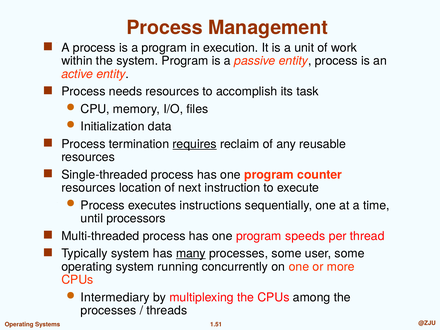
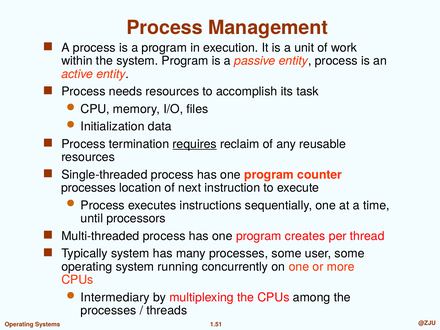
resources at (89, 188): resources -> processes
speeds: speeds -> creates
many underline: present -> none
